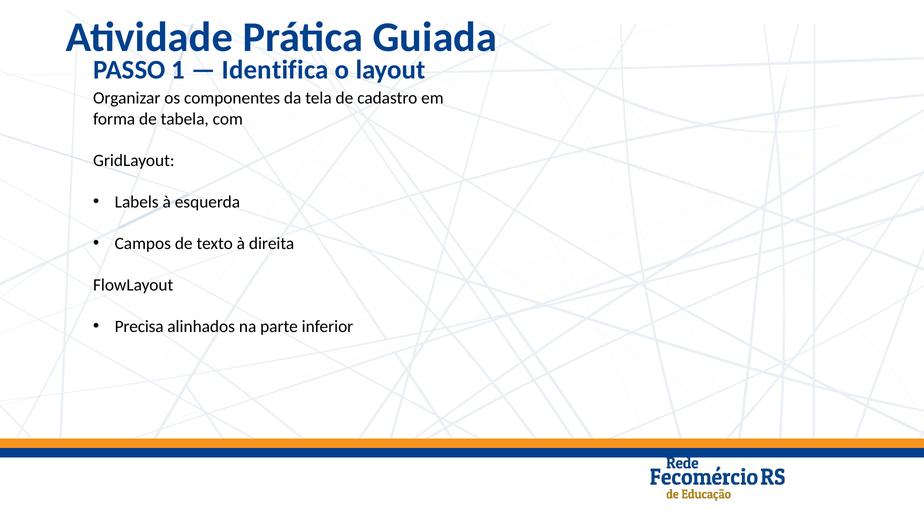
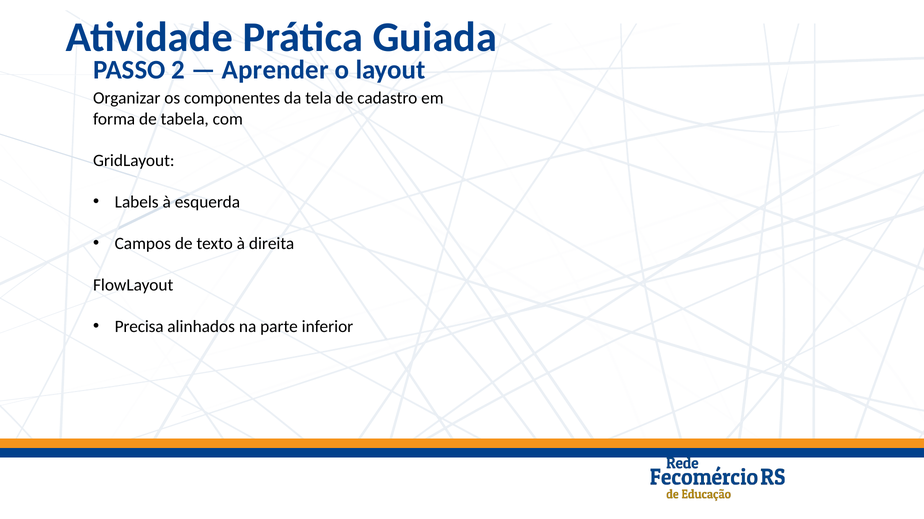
1: 1 -> 2
Identifica: Identifica -> Aprender
